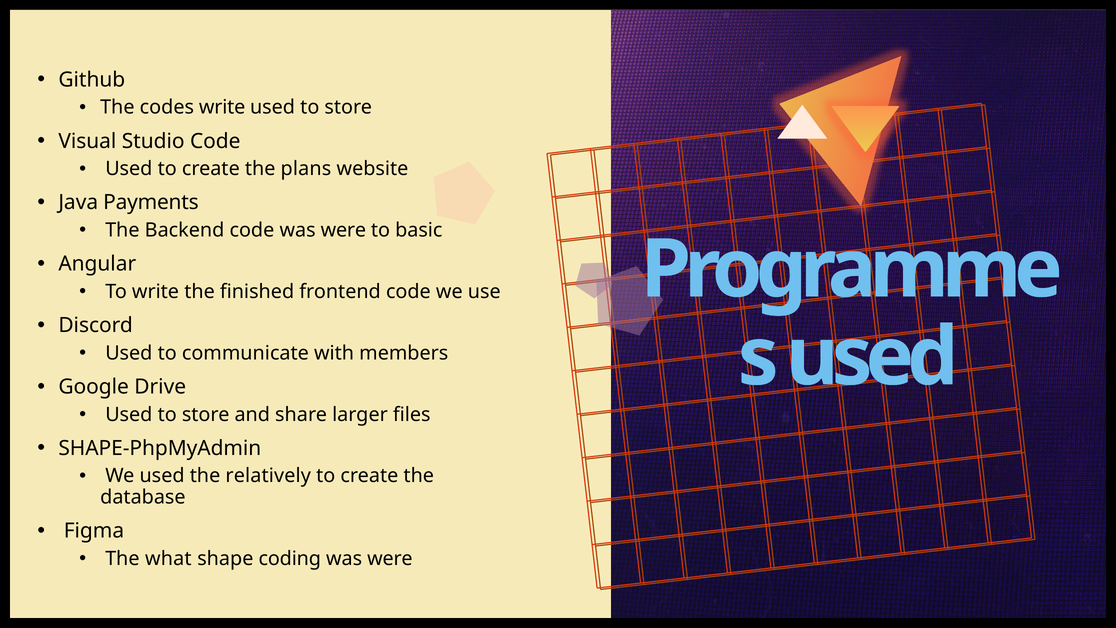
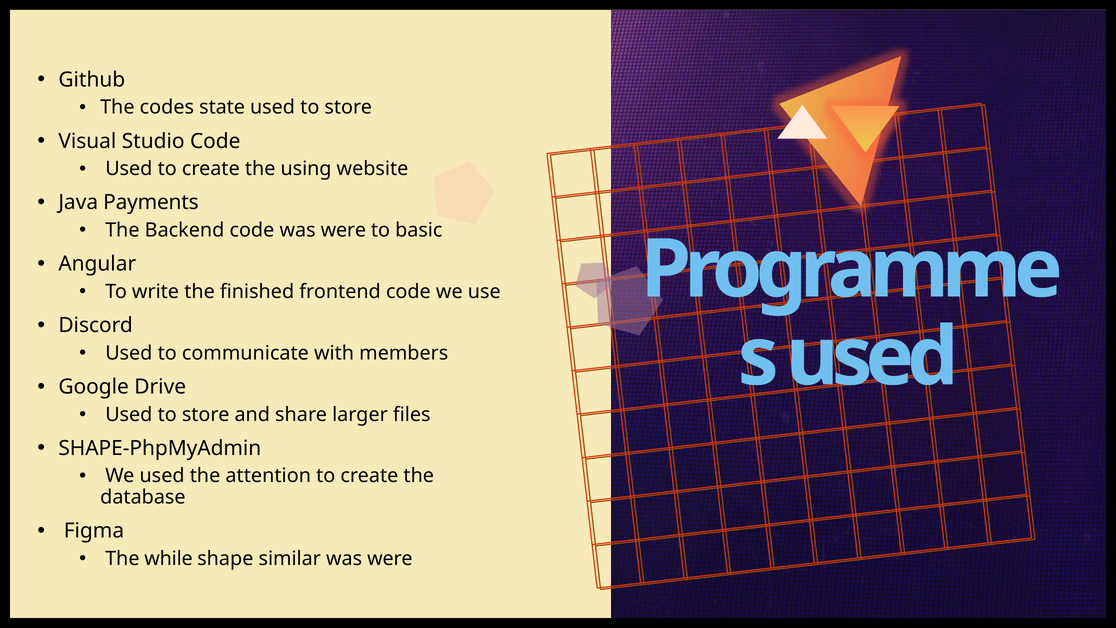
codes write: write -> state
plans: plans -> using
relatively: relatively -> attention
what: what -> while
coding: coding -> similar
